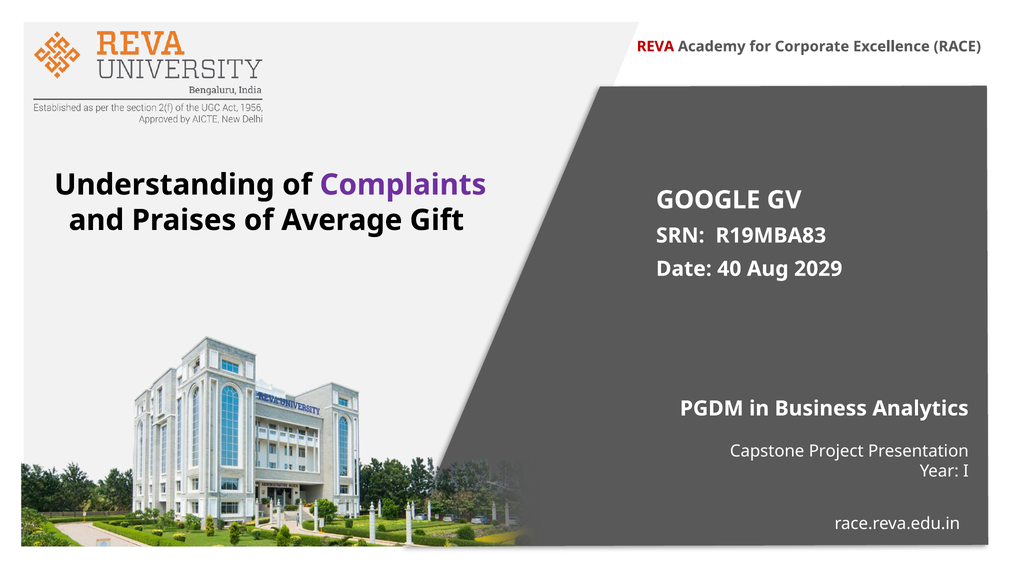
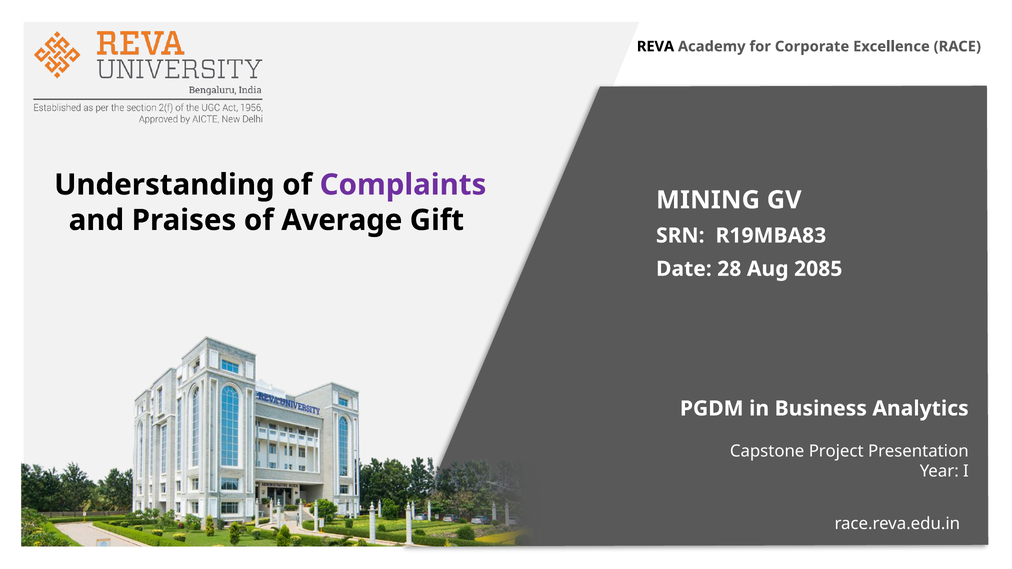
REVA colour: red -> black
GOOGLE: GOOGLE -> MINING
40: 40 -> 28
2029: 2029 -> 2085
